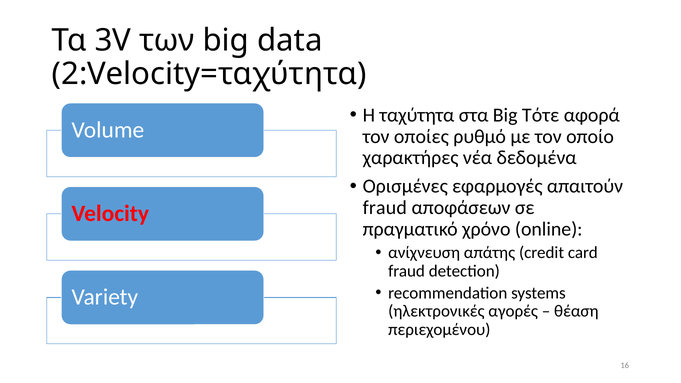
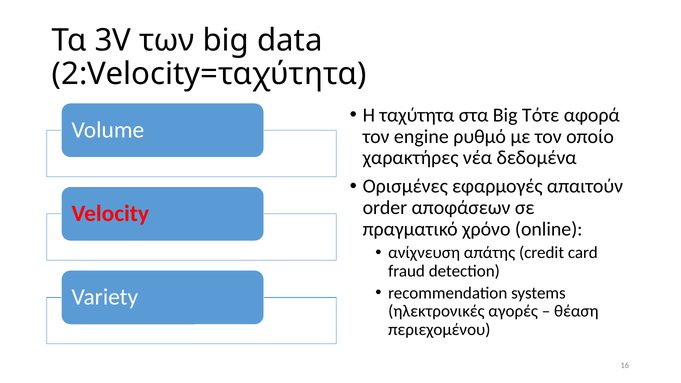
οποίες: οποίες -> engine
fraud at (385, 208): fraud -> order
